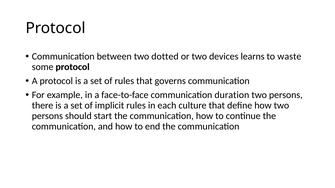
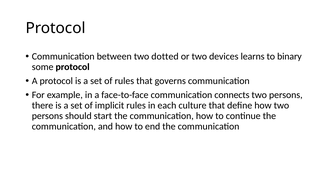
waste: waste -> binary
duration: duration -> connects
